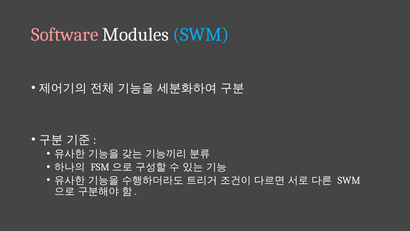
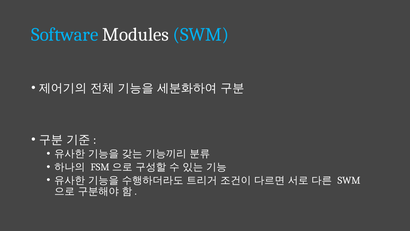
Software colour: pink -> light blue
